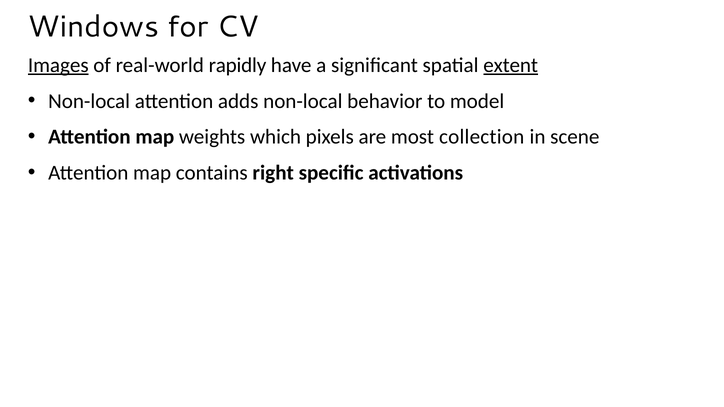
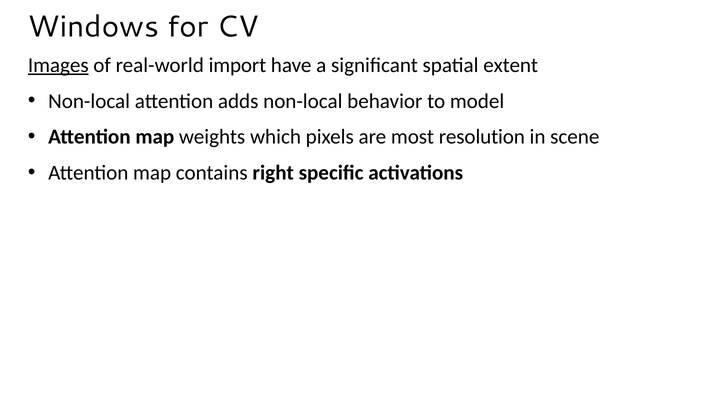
rapidly: rapidly -> import
extent underline: present -> none
collection: collection -> resolution
